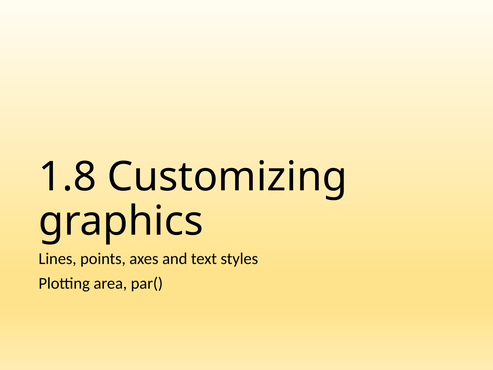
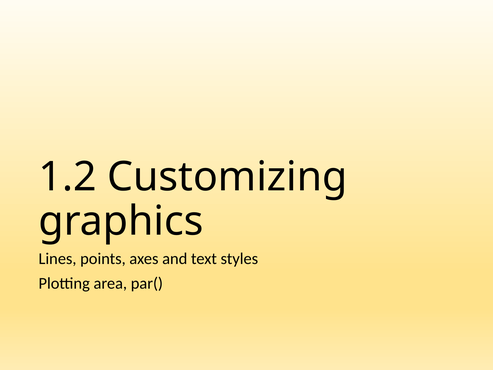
1.8: 1.8 -> 1.2
